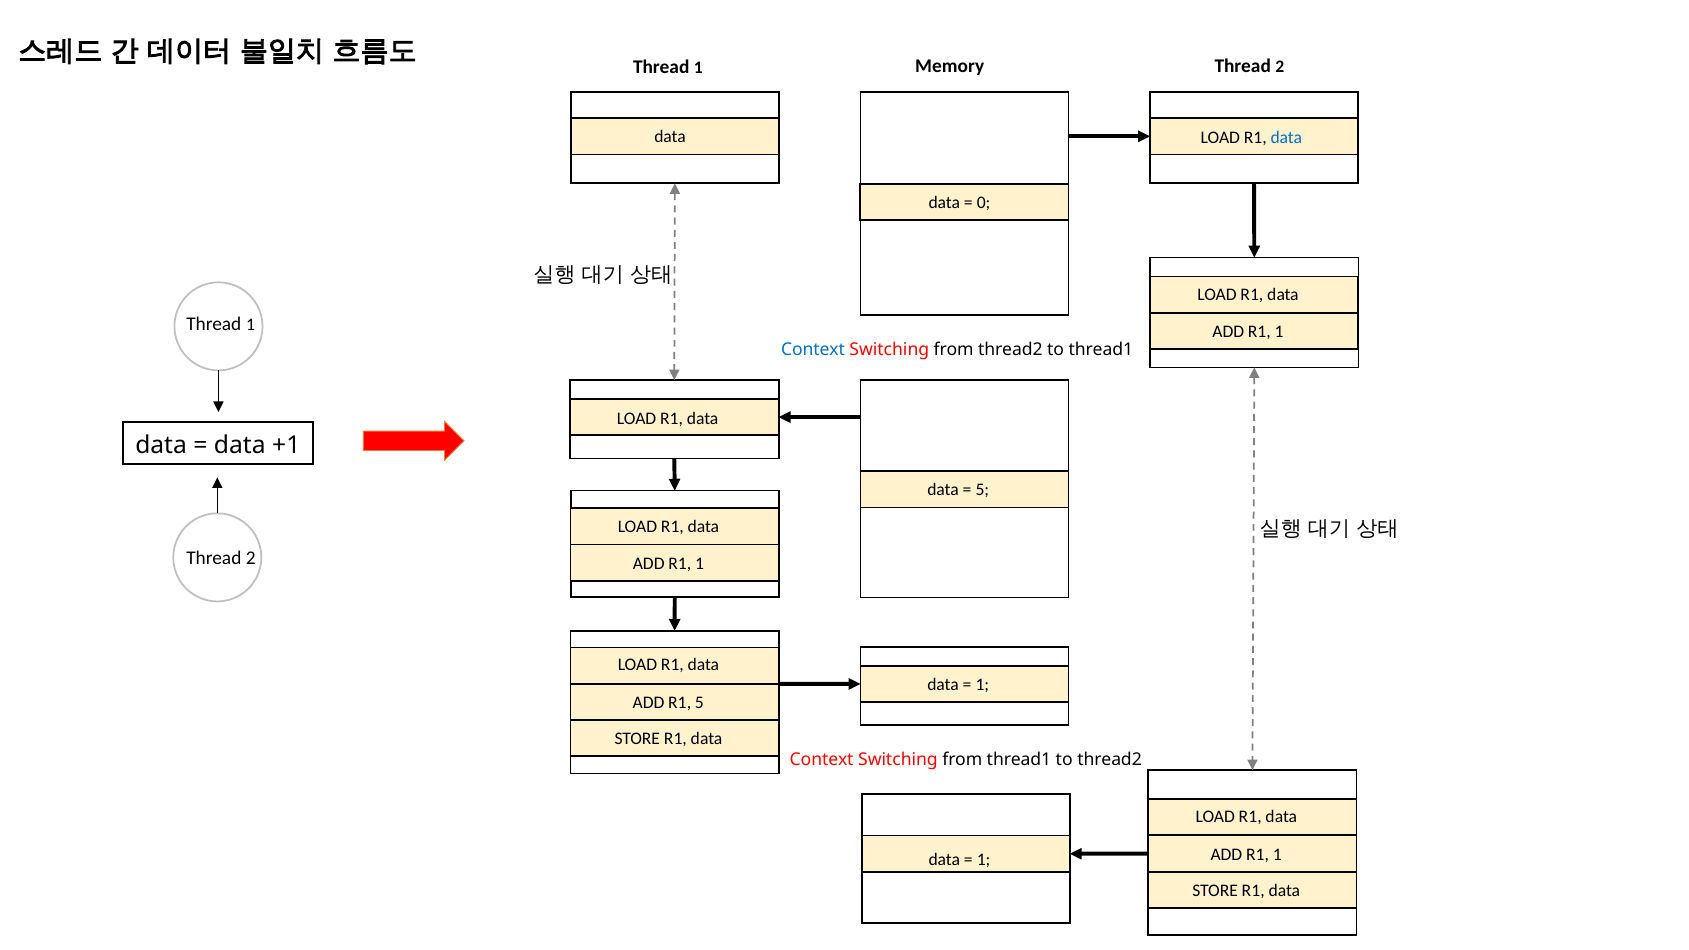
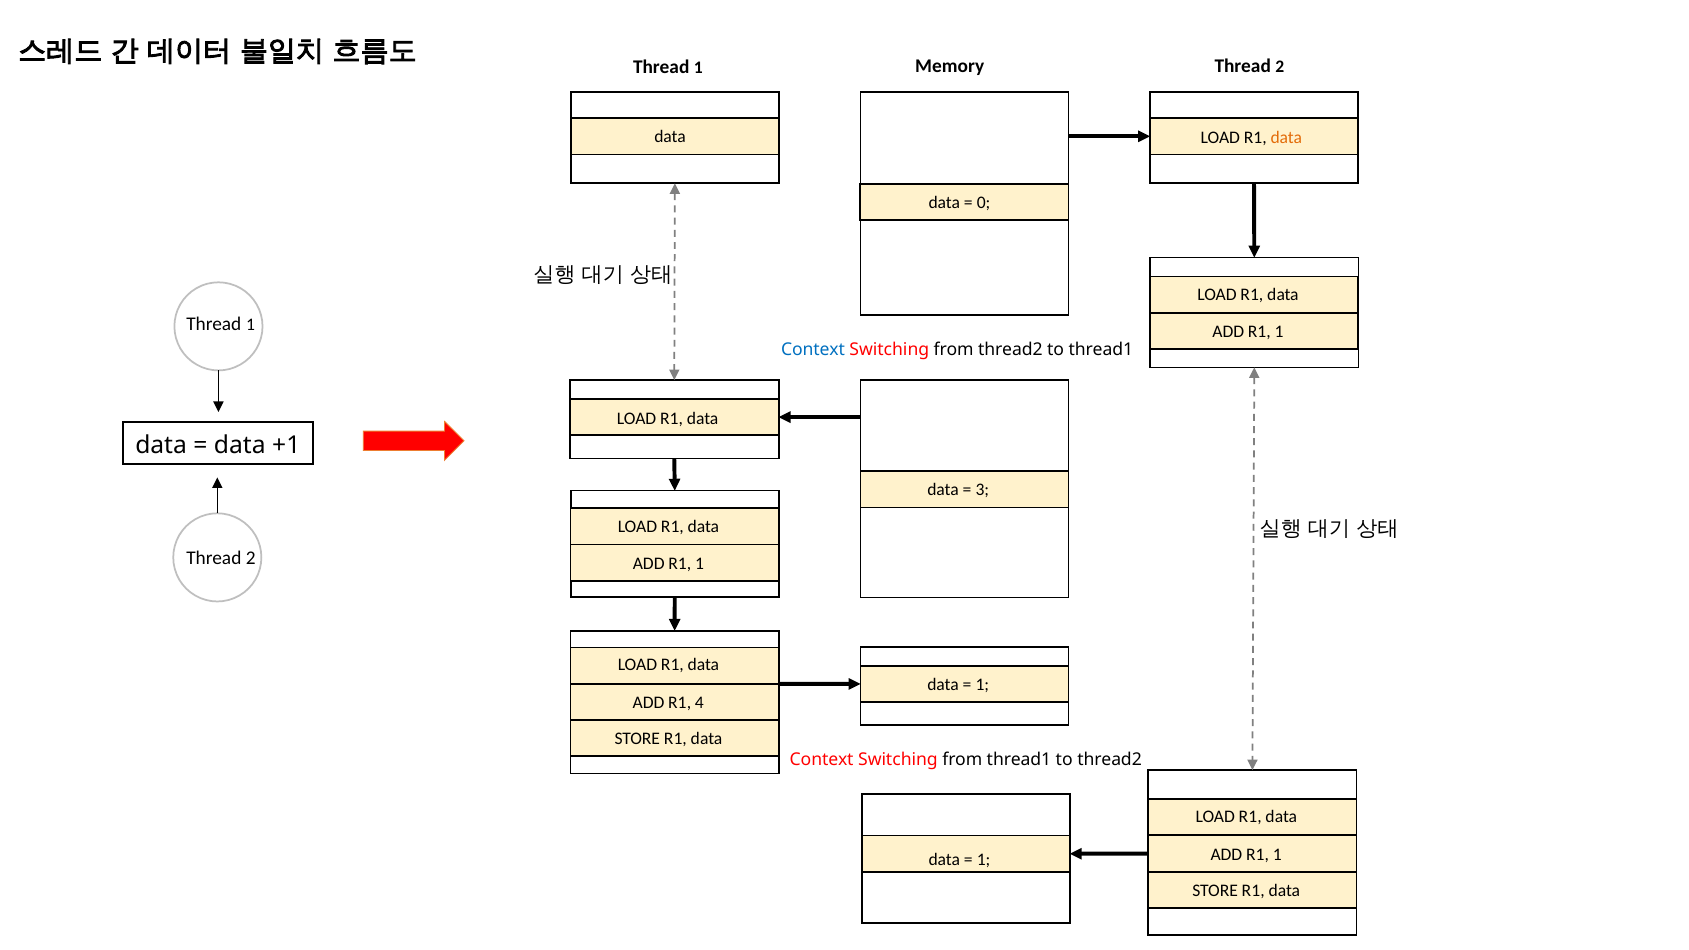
data at (1286, 138) colour: blue -> orange
5 at (982, 490): 5 -> 3
R1 5: 5 -> 4
